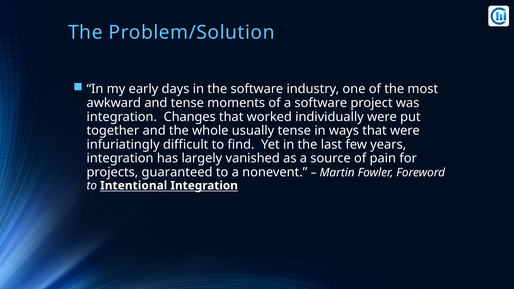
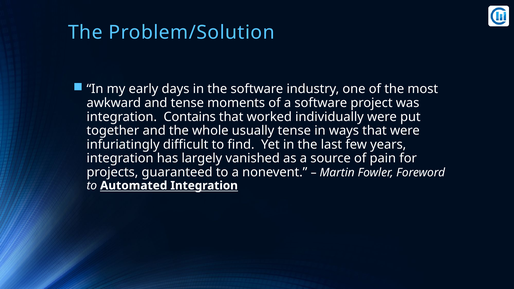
Changes: Changes -> Contains
Intentional: Intentional -> Automated
